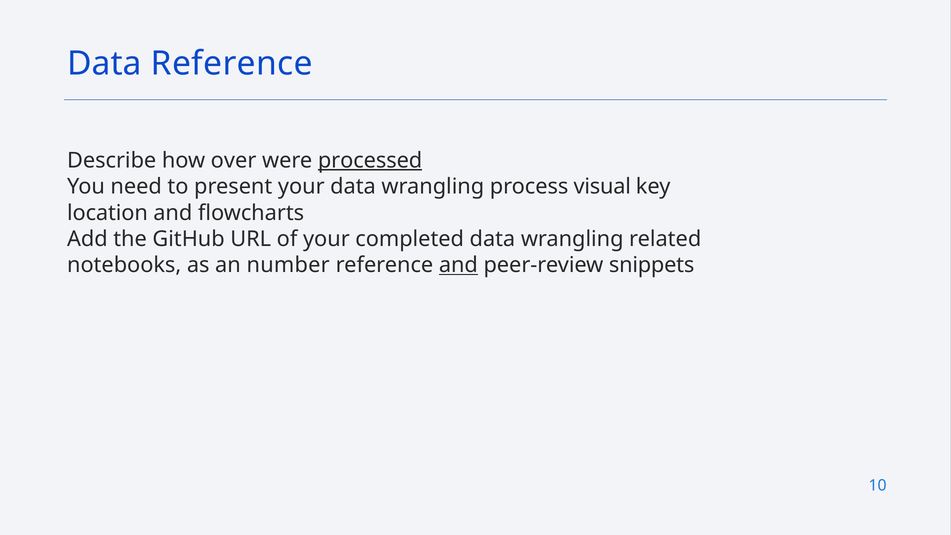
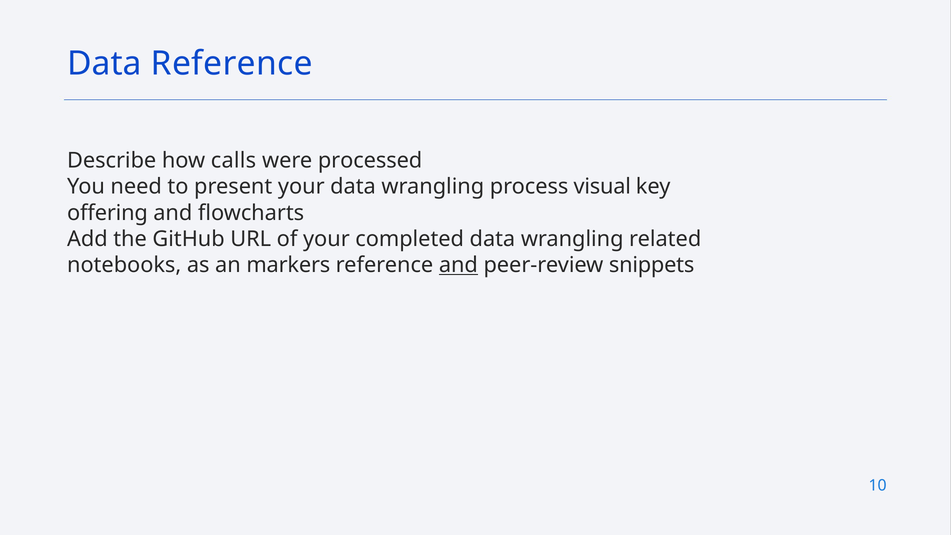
over: over -> calls
processed underline: present -> none
location: location -> offering
number: number -> markers
